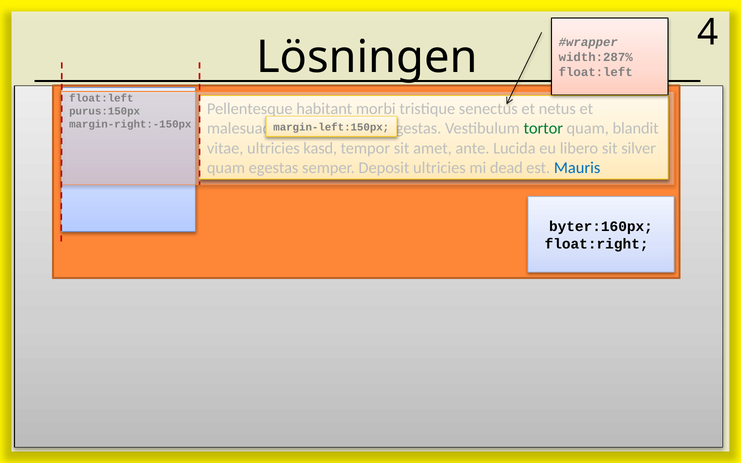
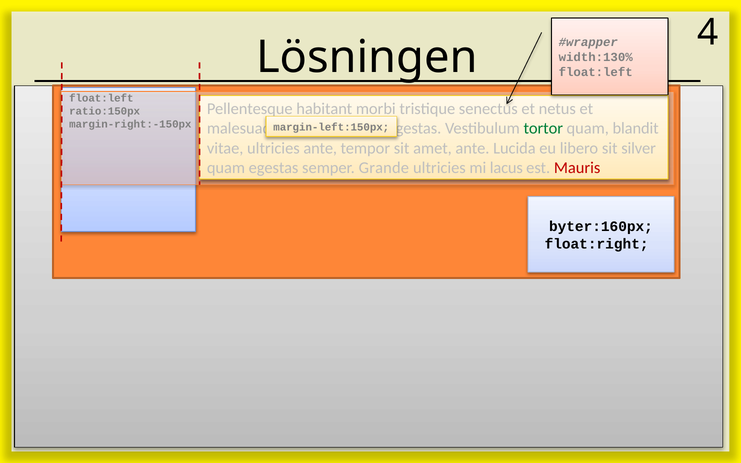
width:287%: width:287% -> width:130%
purus:150px: purus:150px -> ratio:150px
ultricies kasd: kasd -> ante
Deposit: Deposit -> Grande
dead: dead -> lacus
Mauris colour: blue -> red
